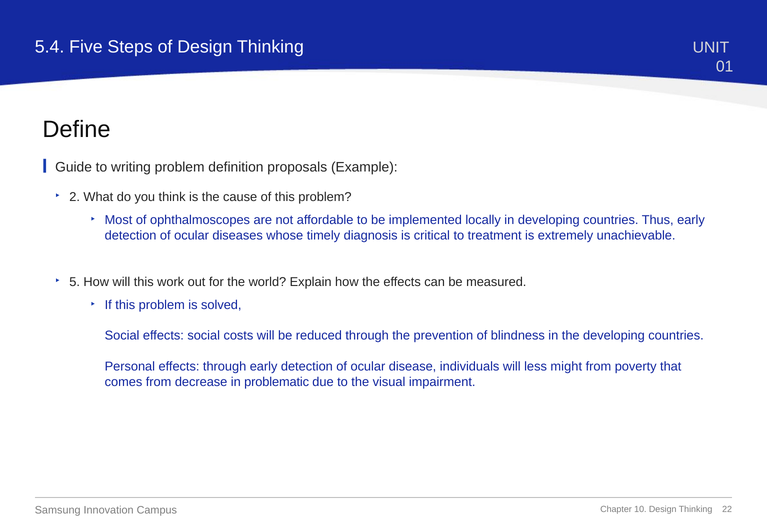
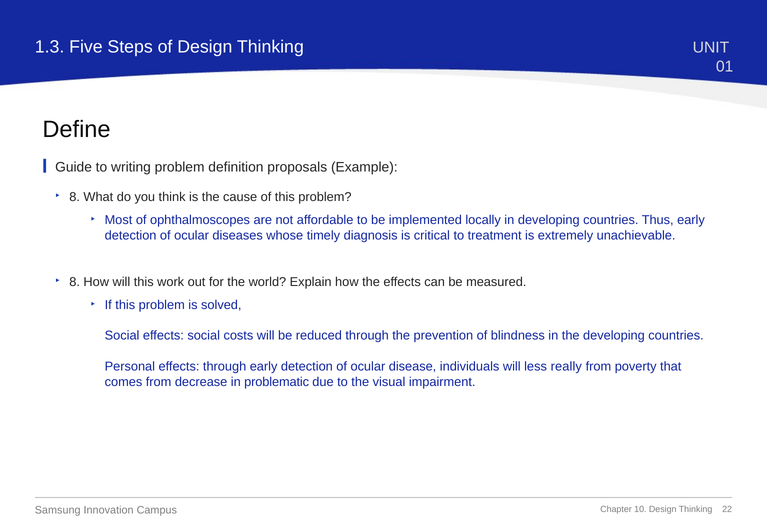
5.4: 5.4 -> 1.3
2 at (75, 197): 2 -> 8
5 at (75, 282): 5 -> 8
might: might -> really
